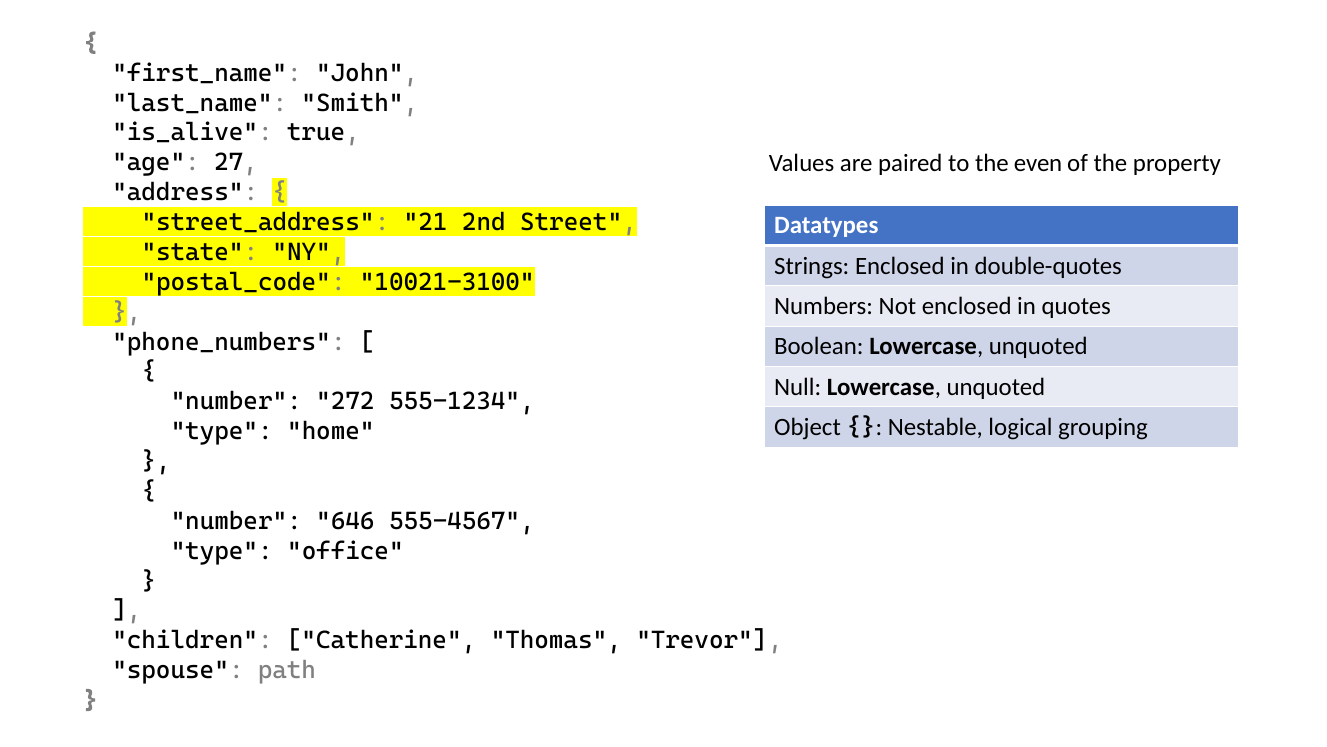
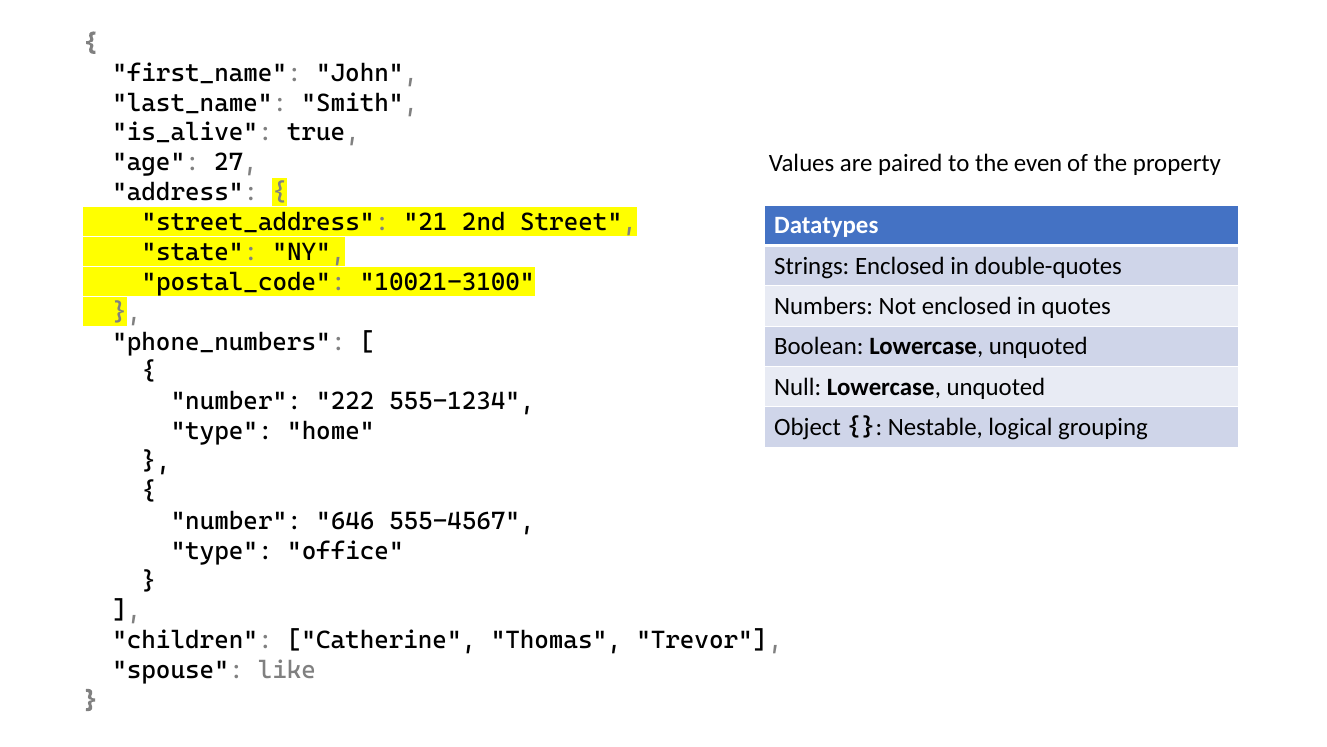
272: 272 -> 222
path: path -> like
